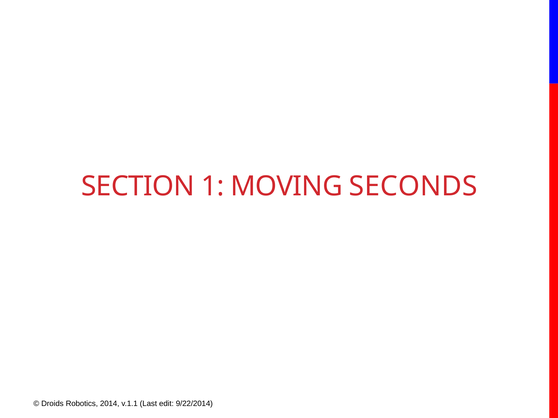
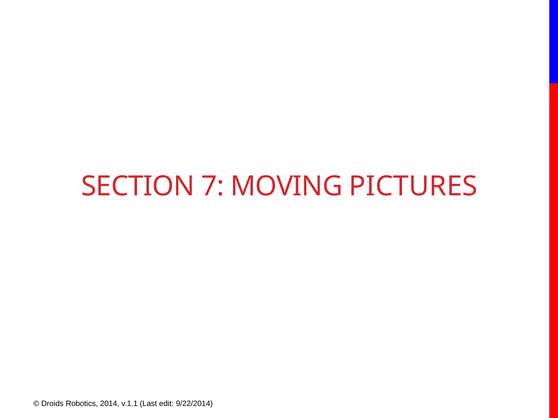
1: 1 -> 7
SECONDS: SECONDS -> PICTURES
